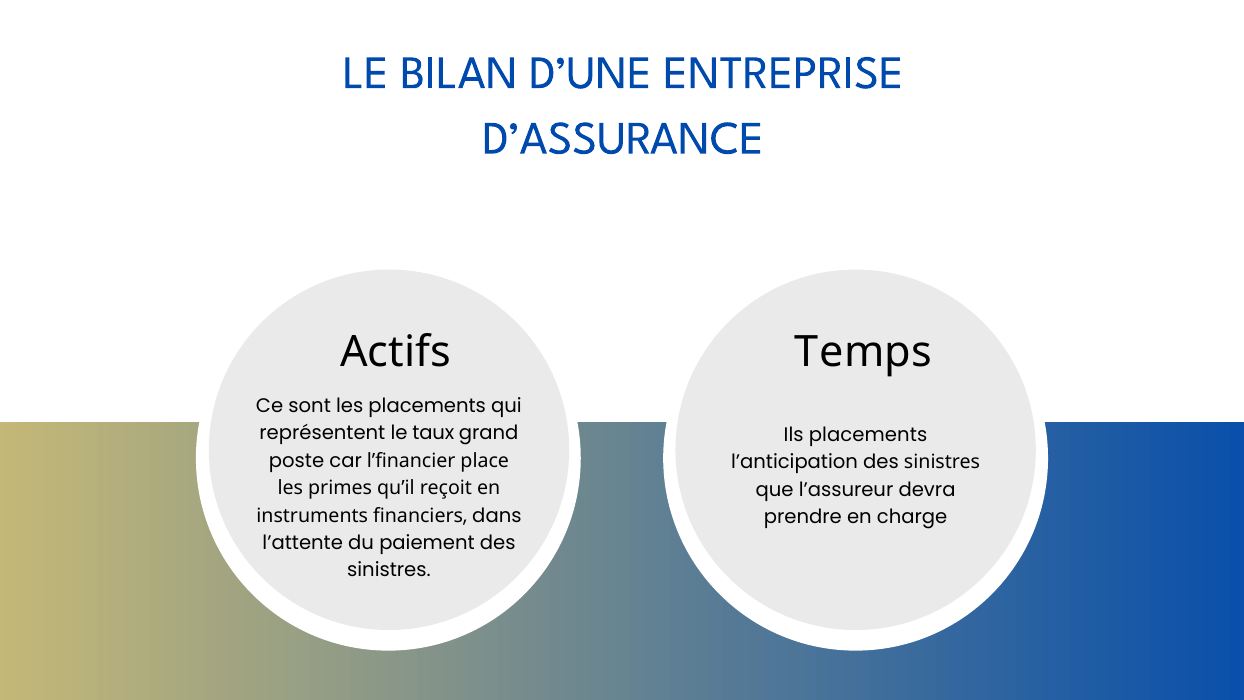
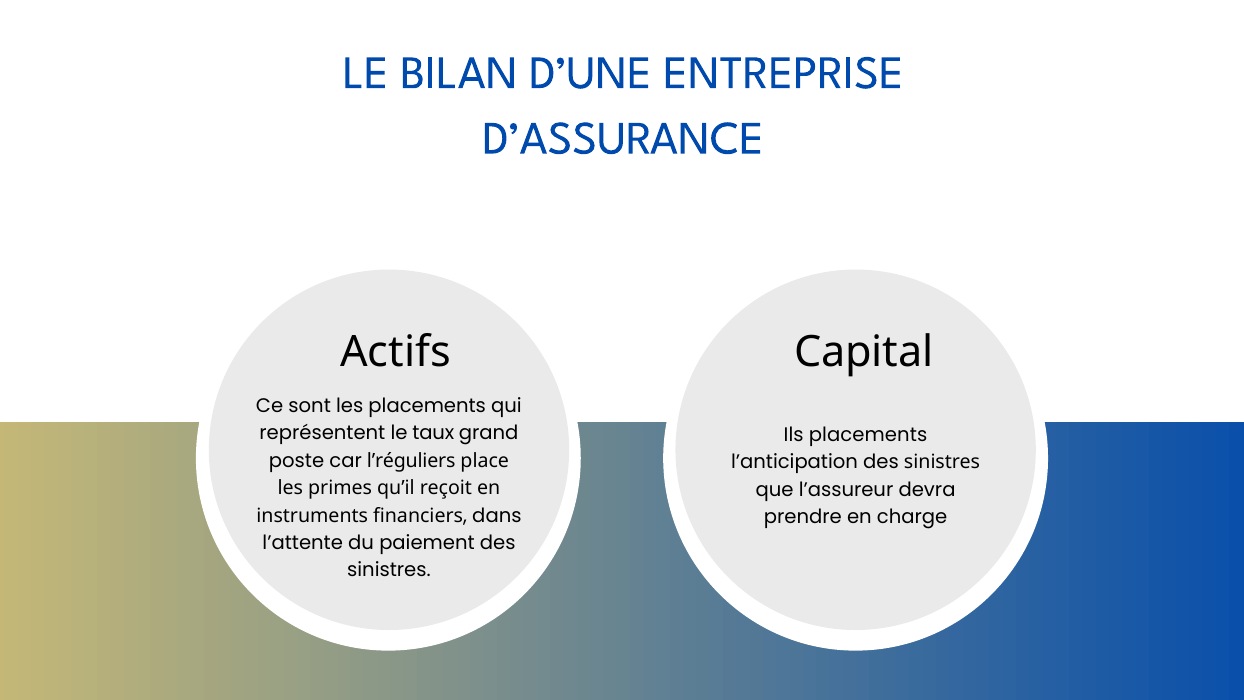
Temps: Temps -> Capital
l’financier: l’financier -> l’réguliers
